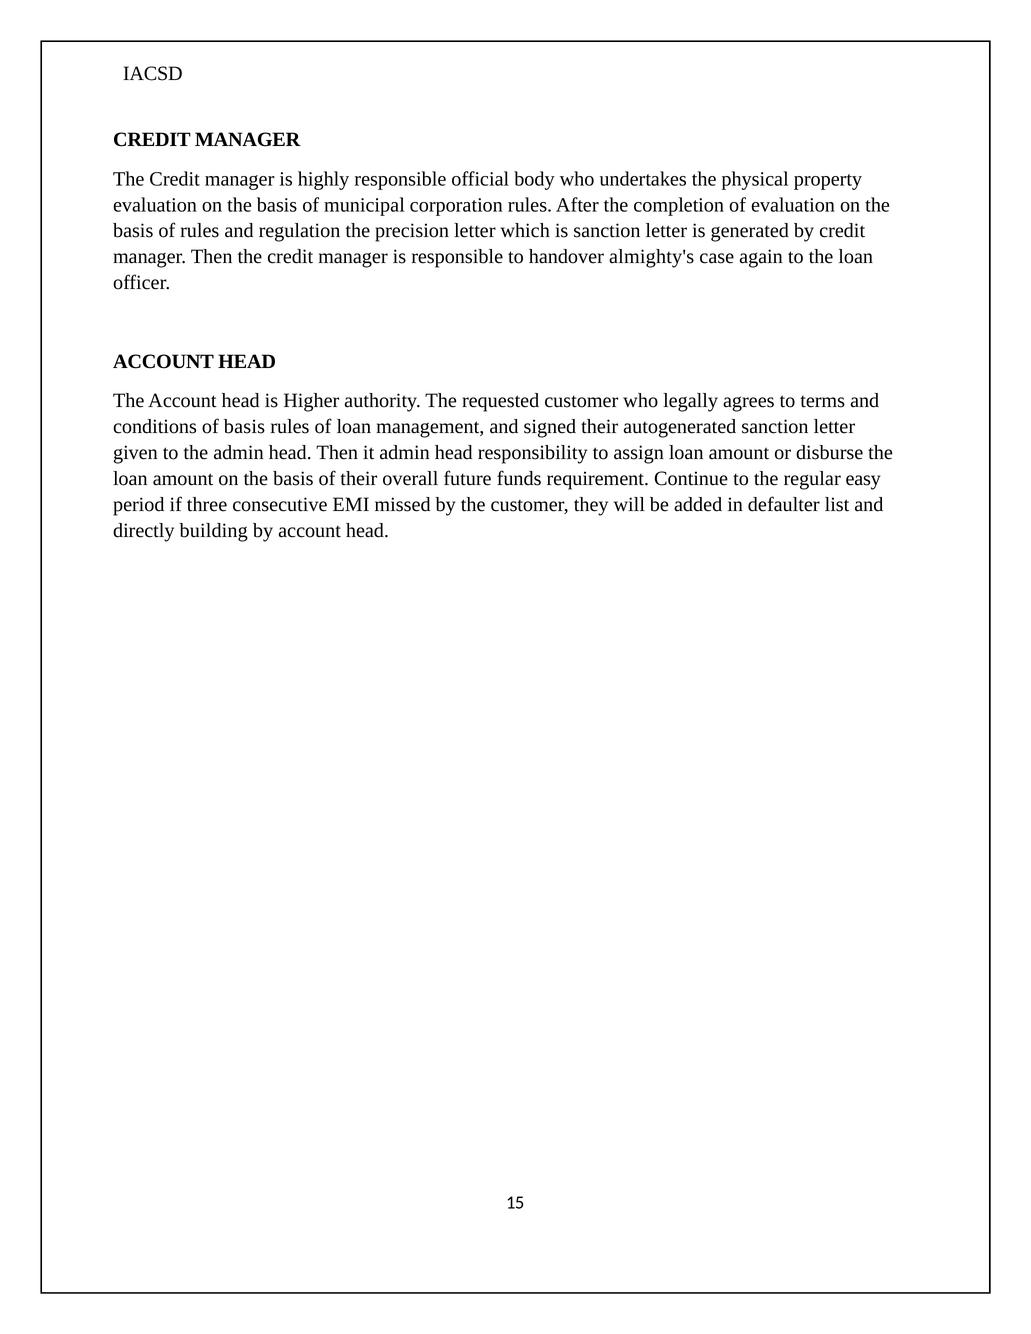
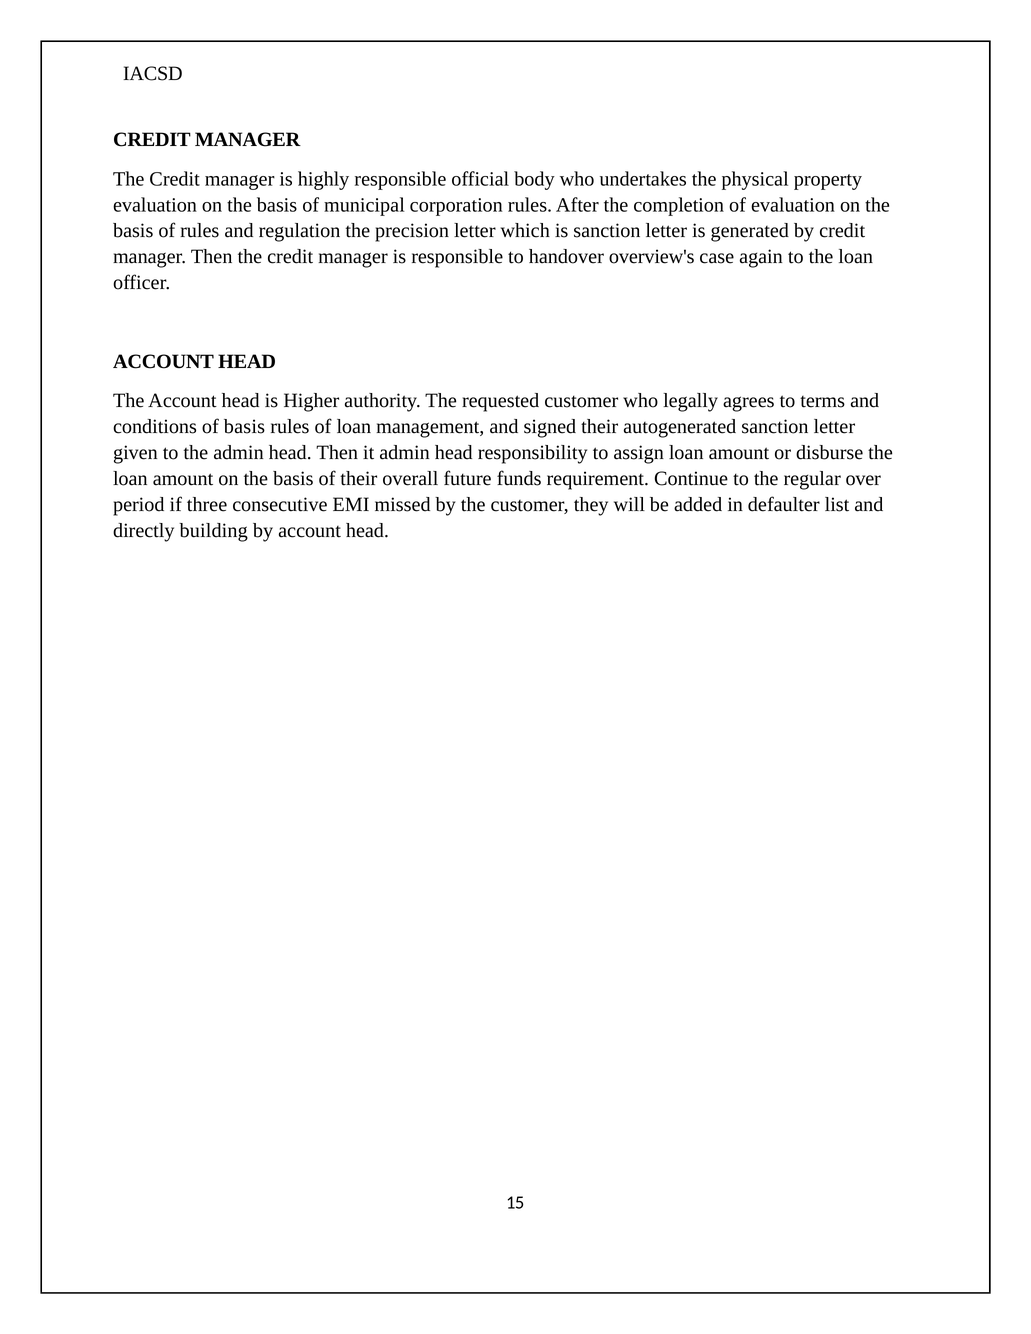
almighty's: almighty's -> overview's
easy: easy -> over
